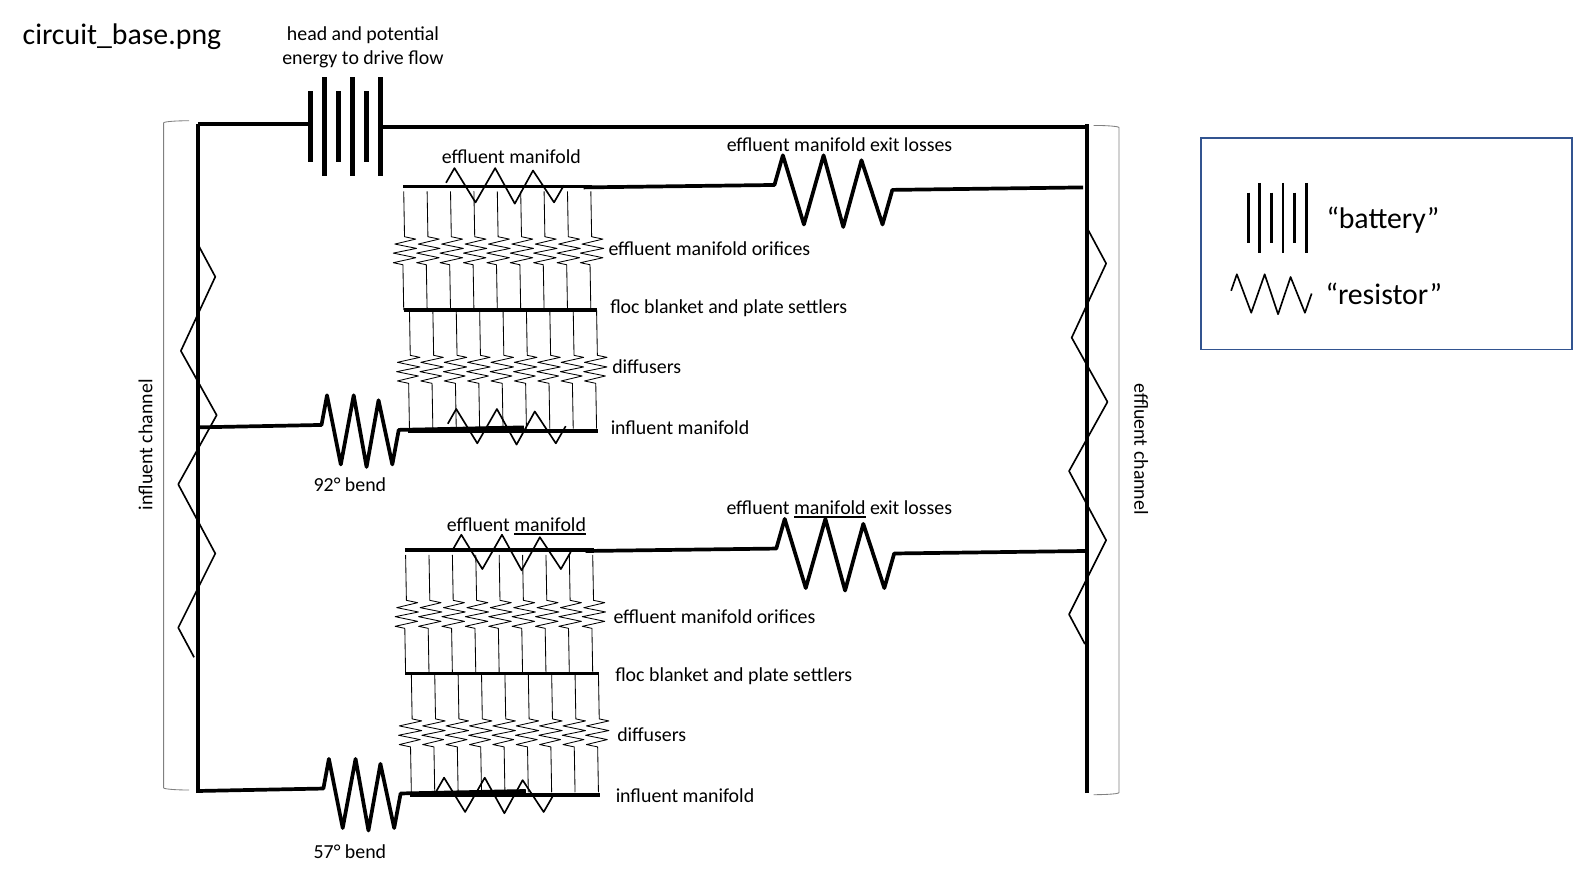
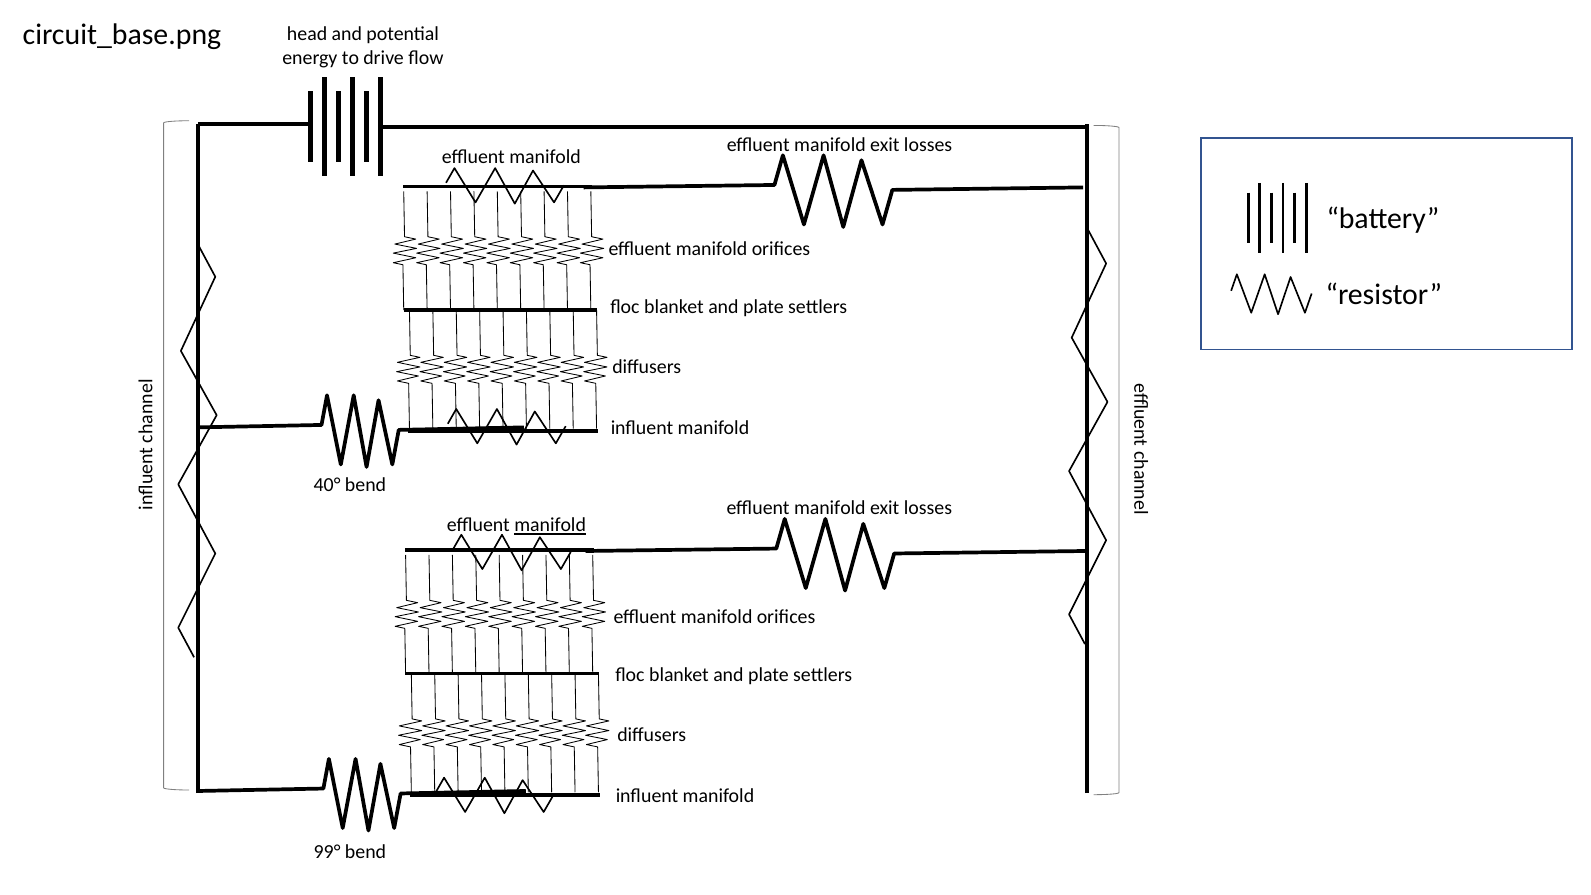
92°: 92° -> 40°
manifold at (830, 508) underline: present -> none
57°: 57° -> 99°
